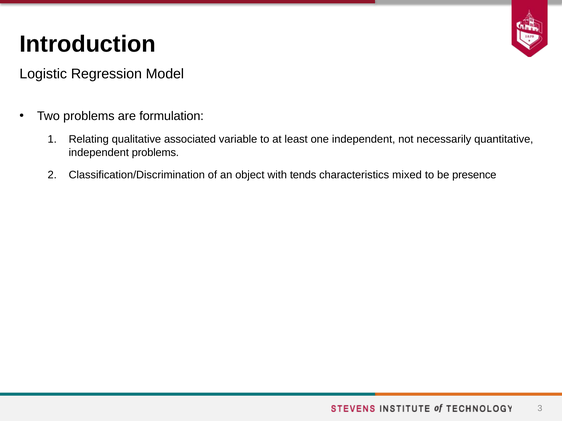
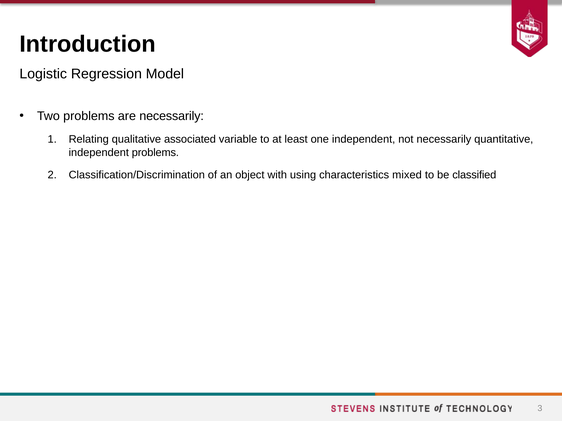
are formulation: formulation -> necessarily
tends: tends -> using
presence: presence -> classified
